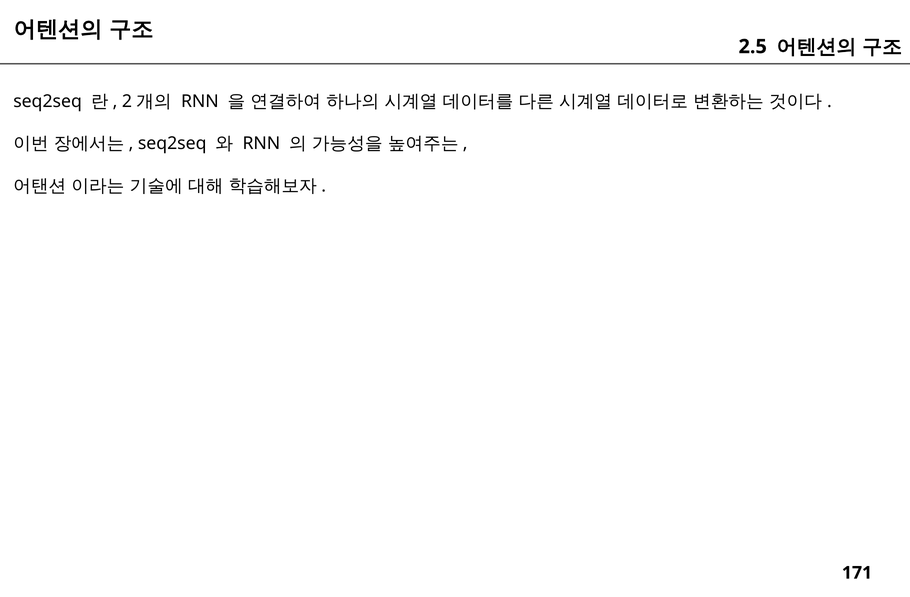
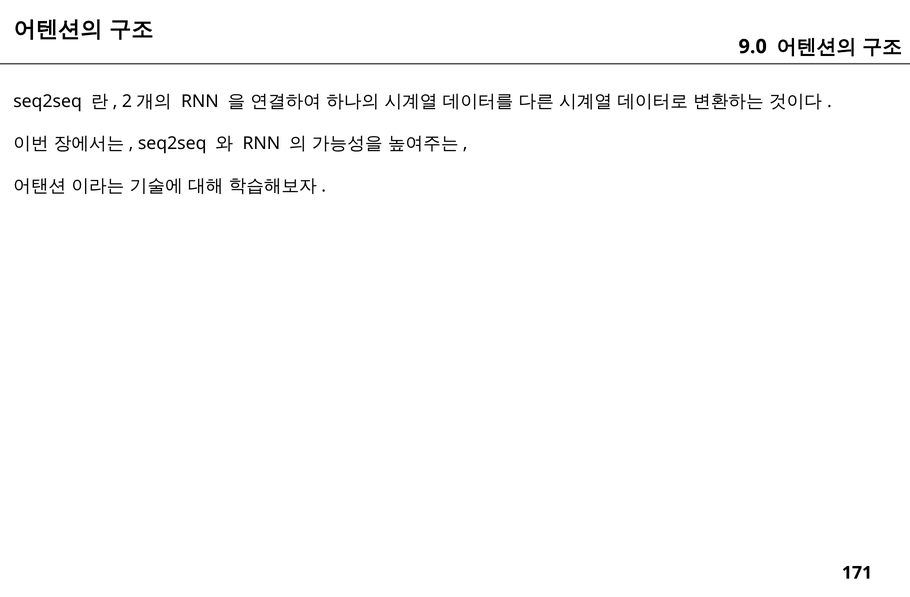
2.5: 2.5 -> 9.0
